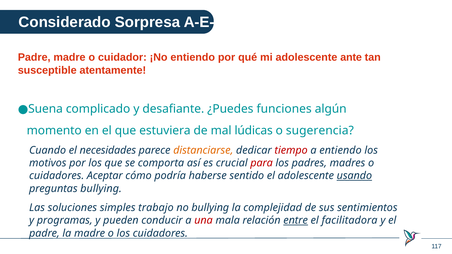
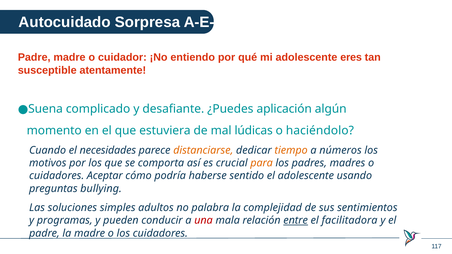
Considerado: Considerado -> Autocuidado
ante: ante -> eres
funciones: funciones -> aplicación
sugerencia: sugerencia -> haciéndolo
tiempo colour: red -> orange
a entiendo: entiendo -> números
para colour: red -> orange
usando underline: present -> none
trabajo: trabajo -> adultos
no bullying: bullying -> palabra
